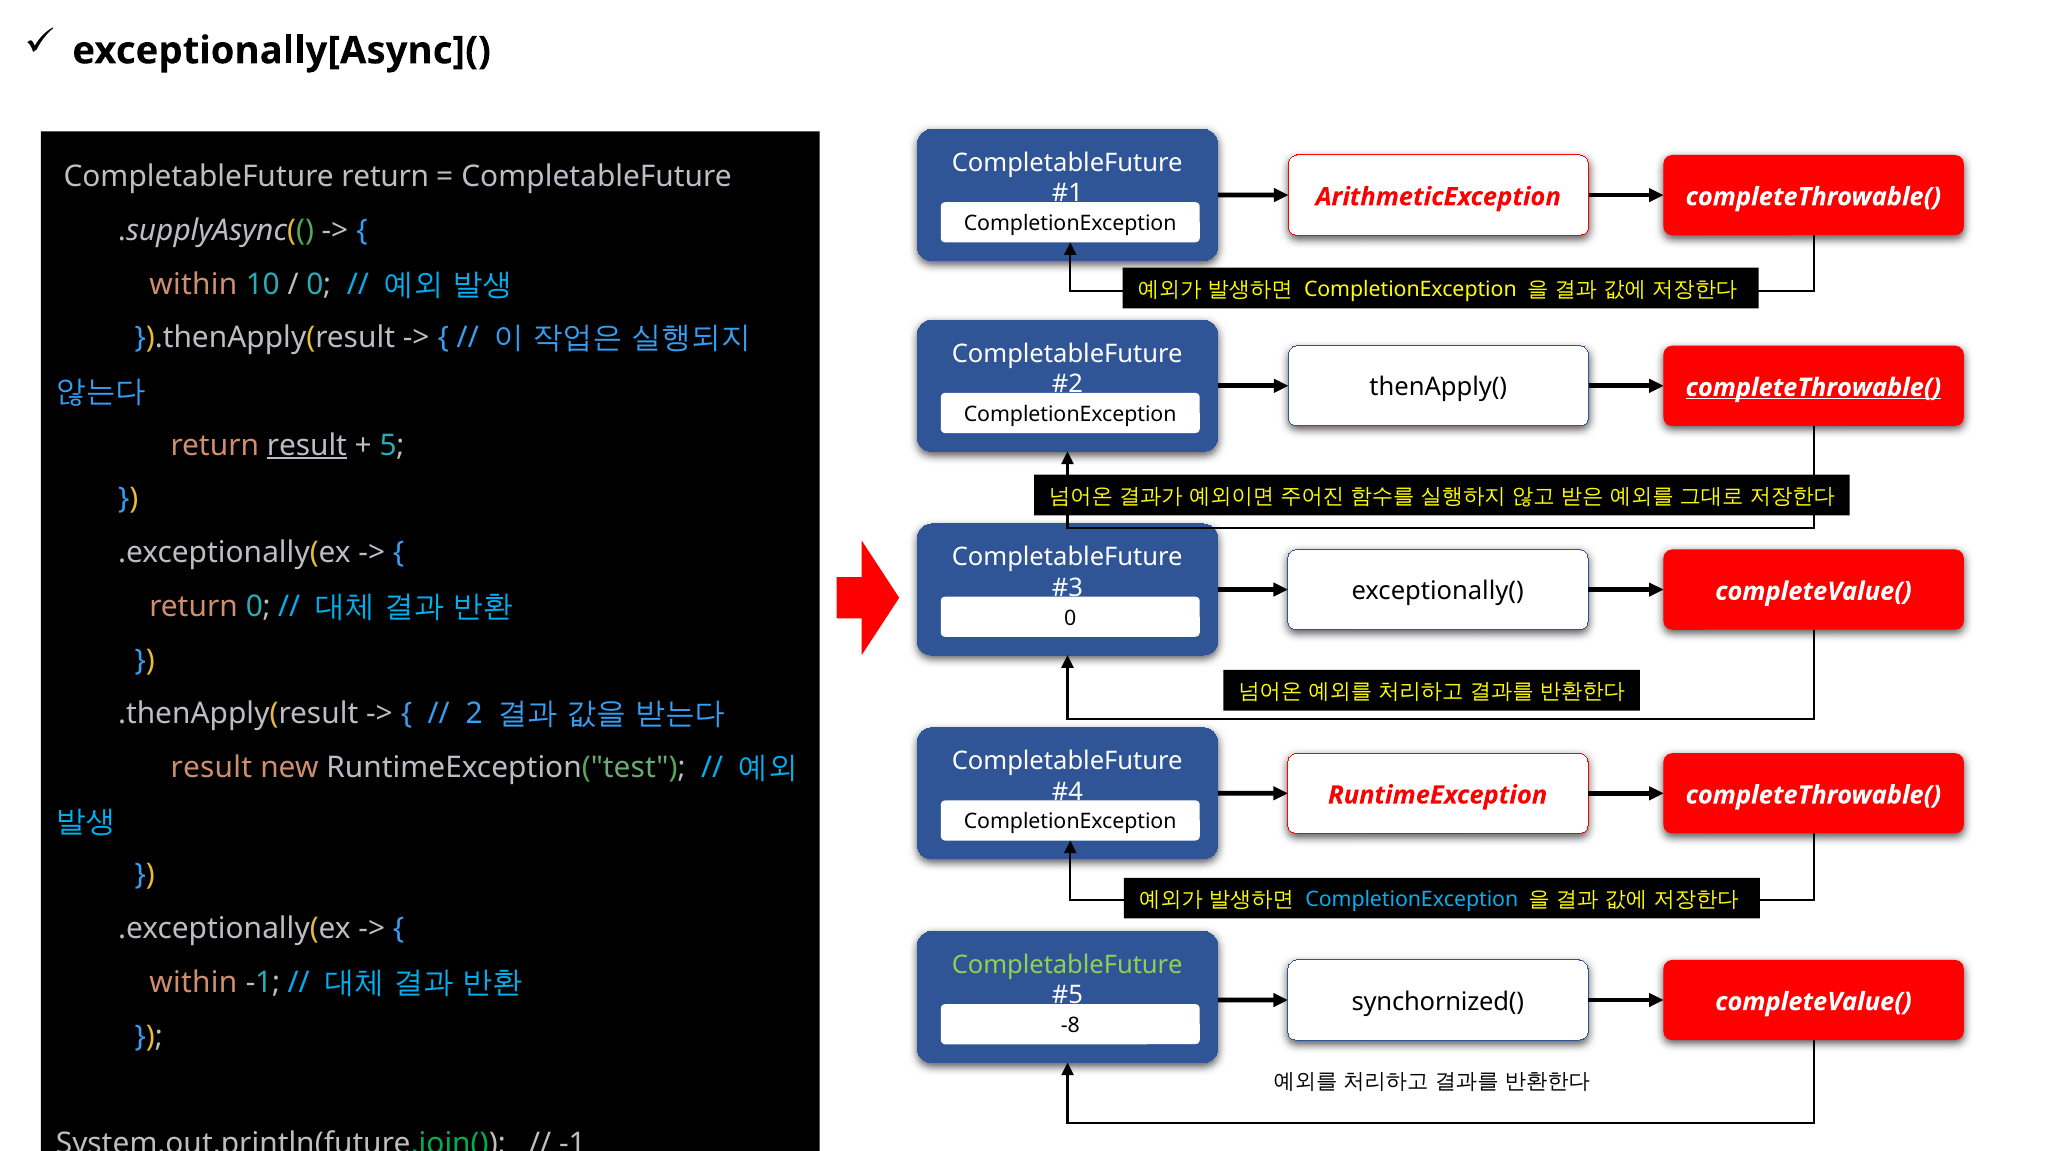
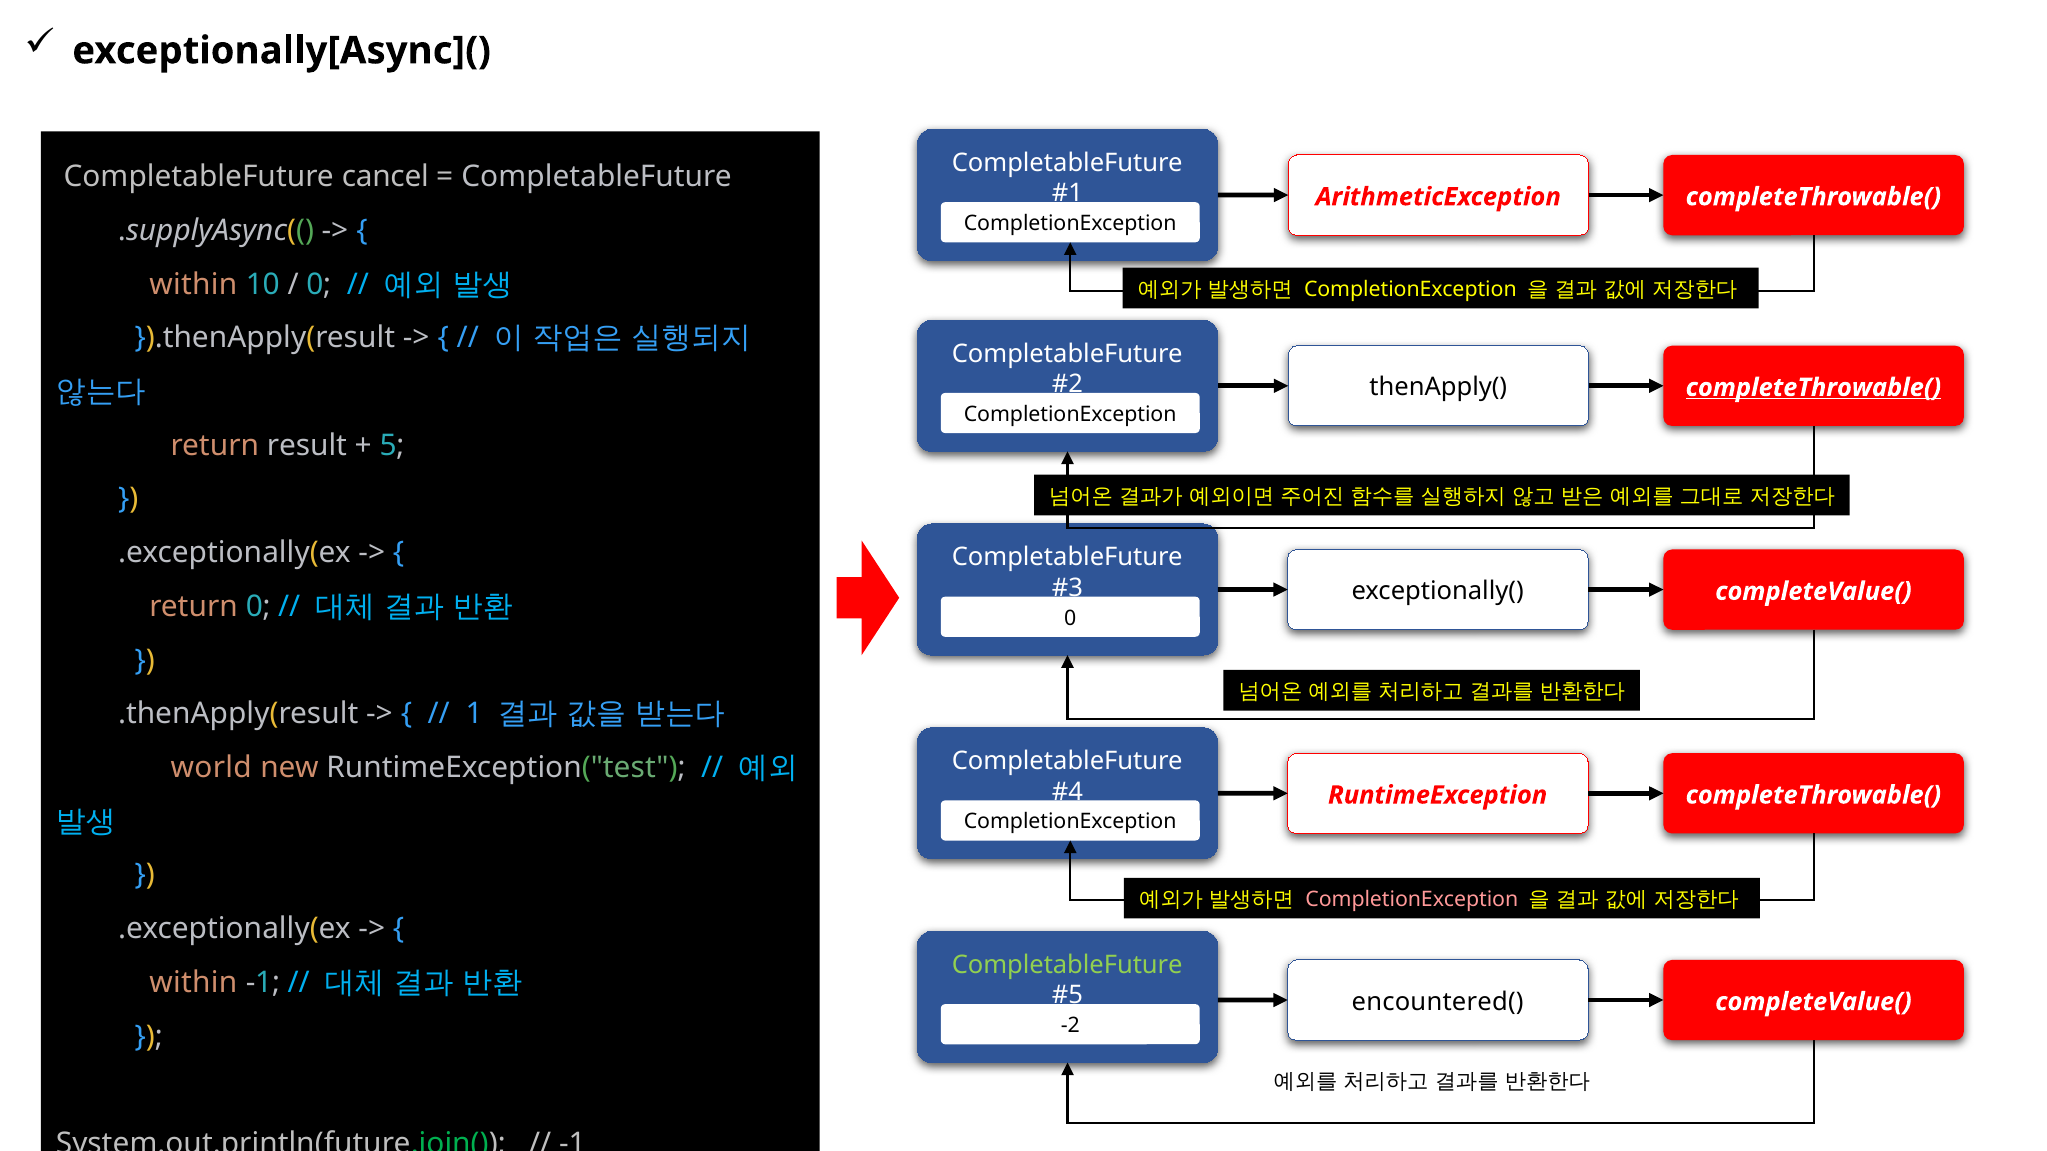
CompletableFuture return: return -> cancel
result at (307, 446) underline: present -> none
2: 2 -> 1
result at (211, 768): result -> world
CompletionException at (1412, 900) colour: light blue -> pink
synchornized(: synchornized( -> encountered(
-8: -8 -> -2
